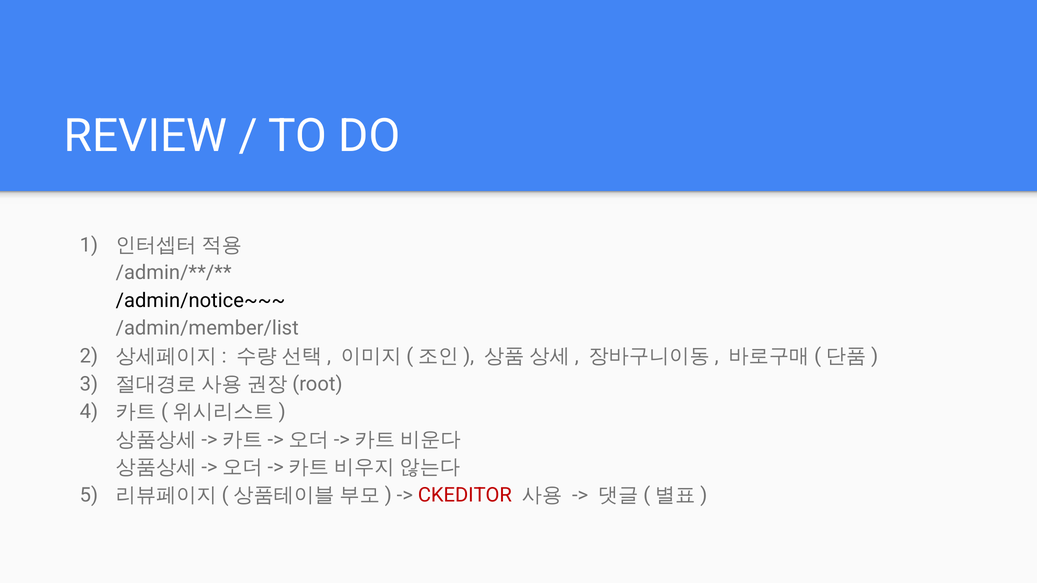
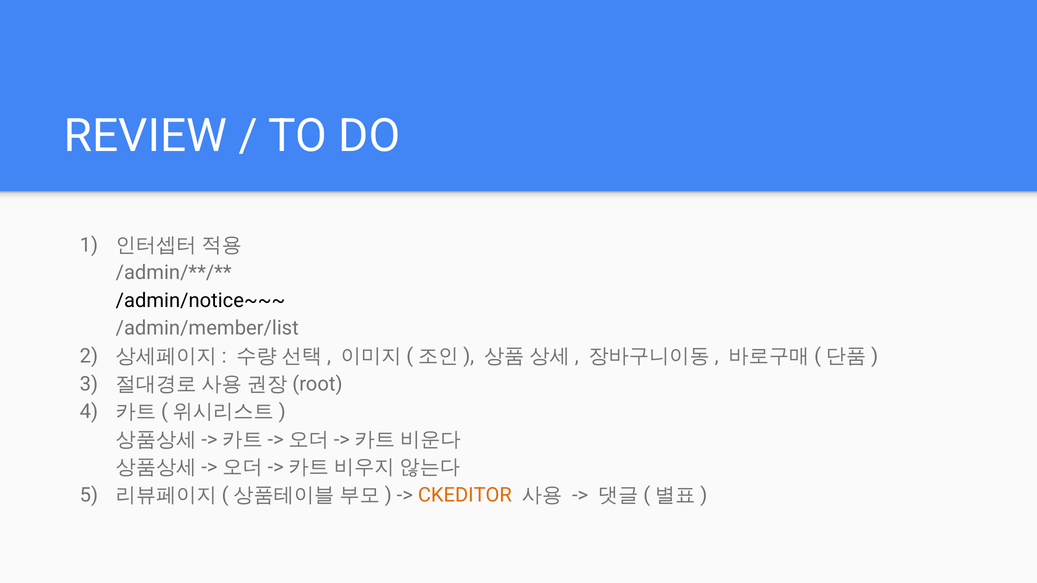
CKEDITOR colour: red -> orange
